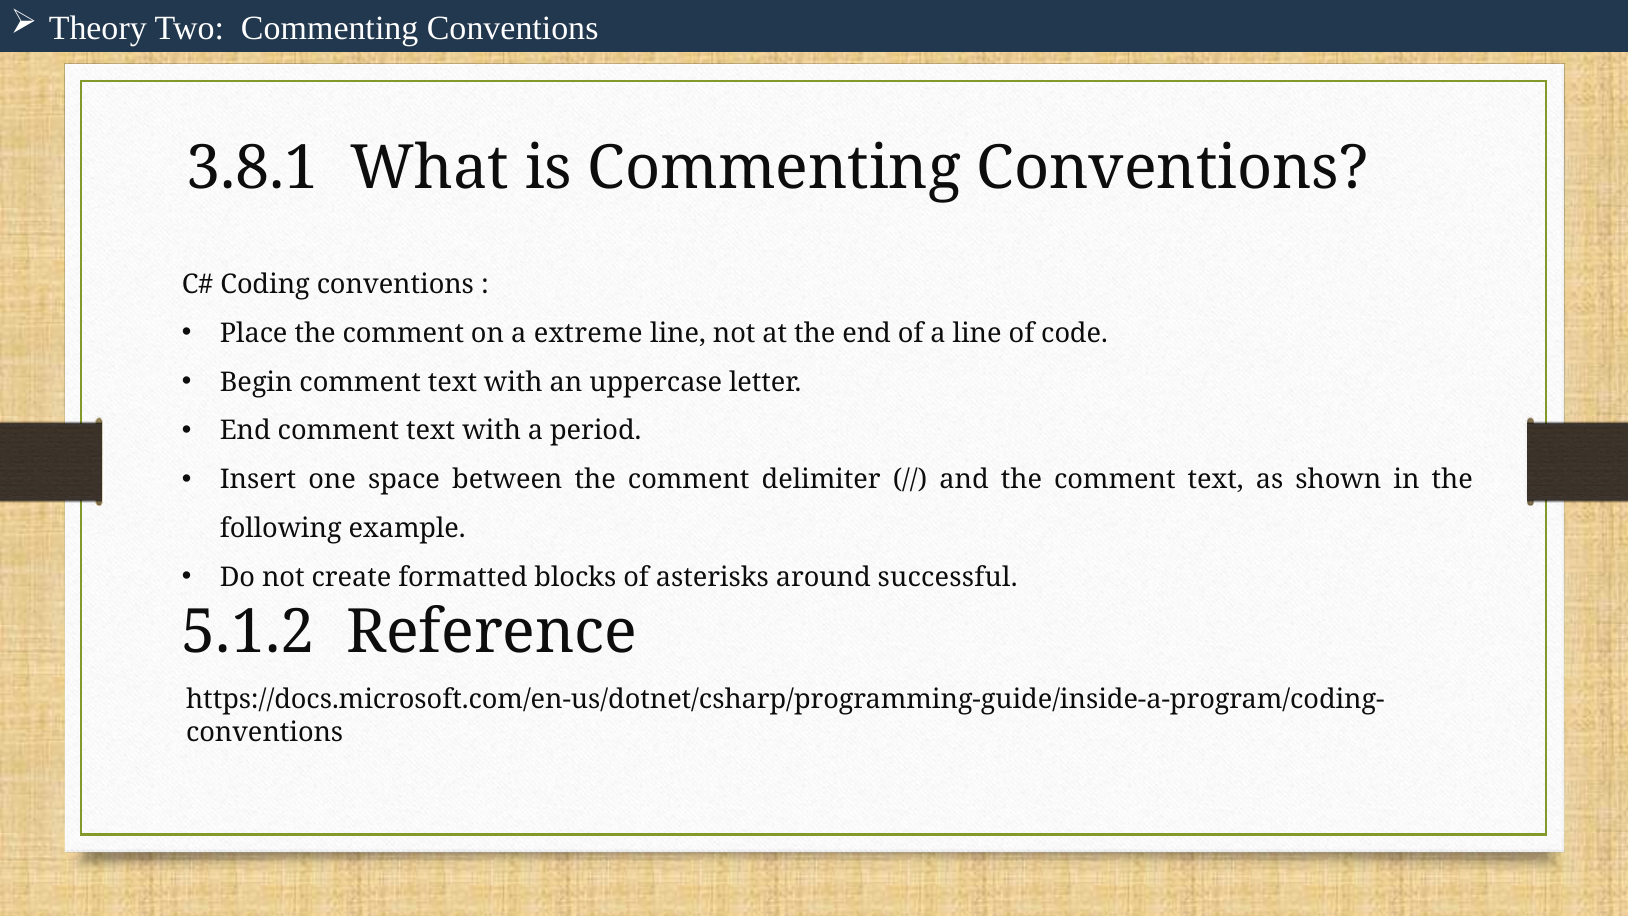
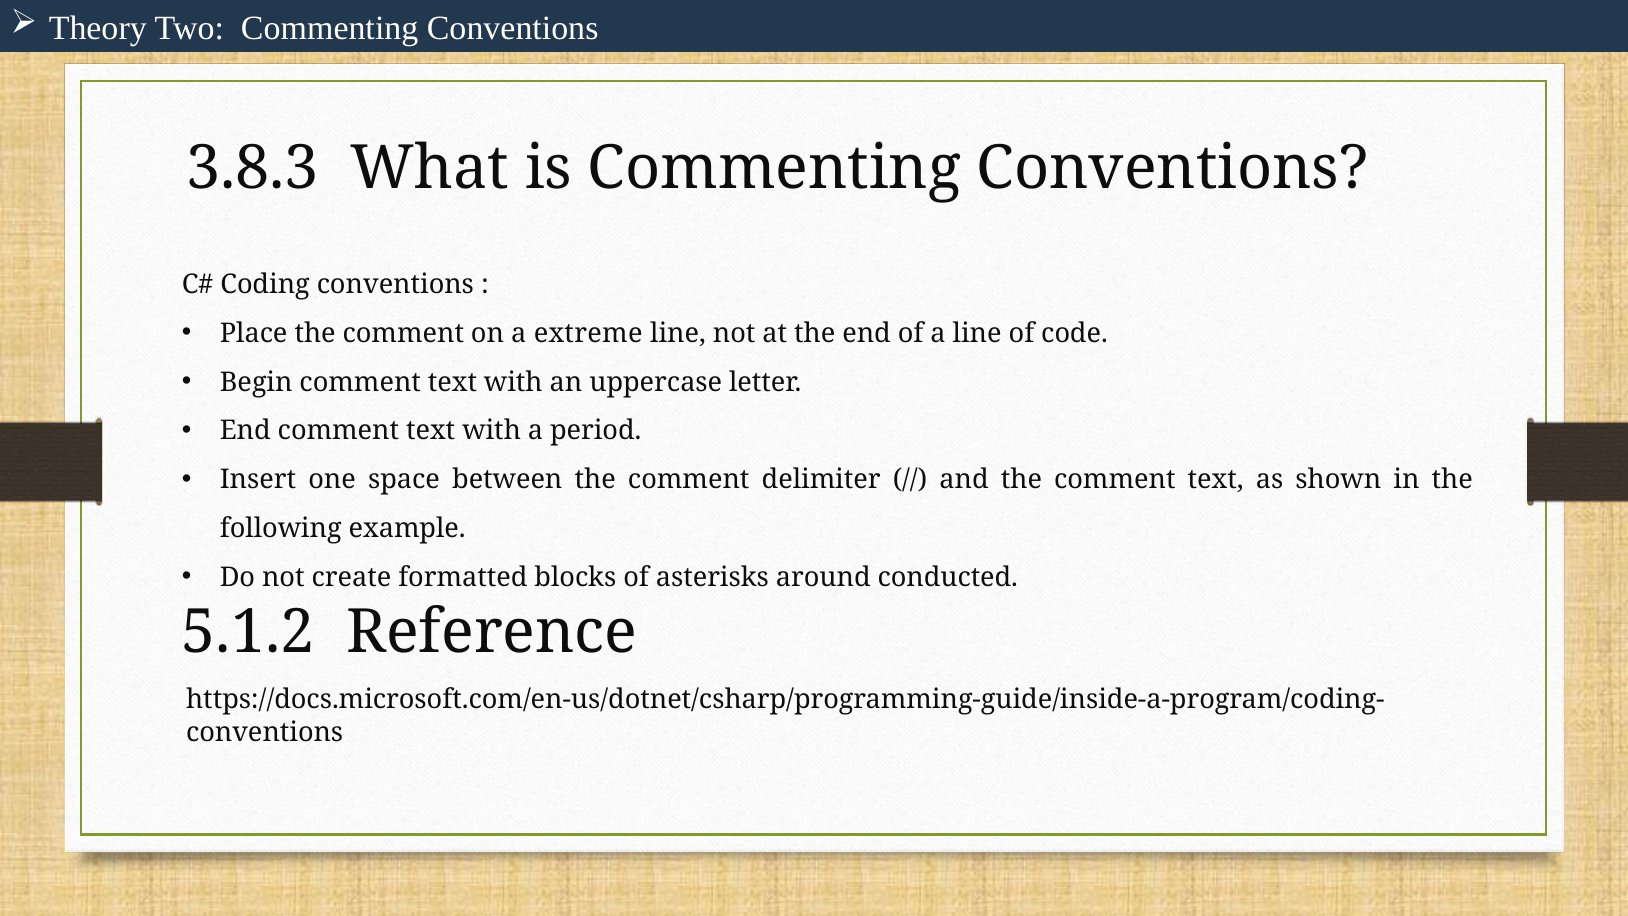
3.8.1: 3.8.1 -> 3.8.3
successful: successful -> conducted
